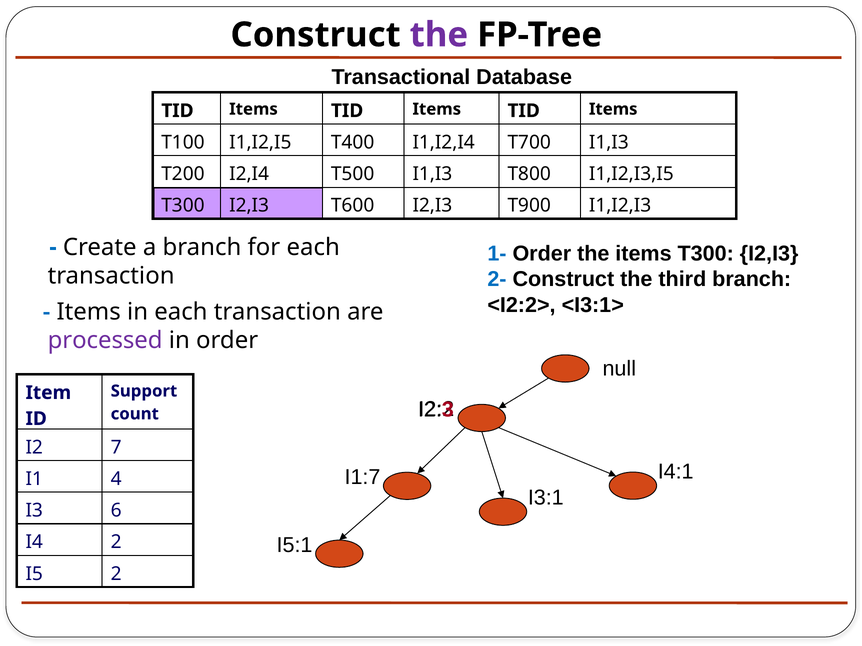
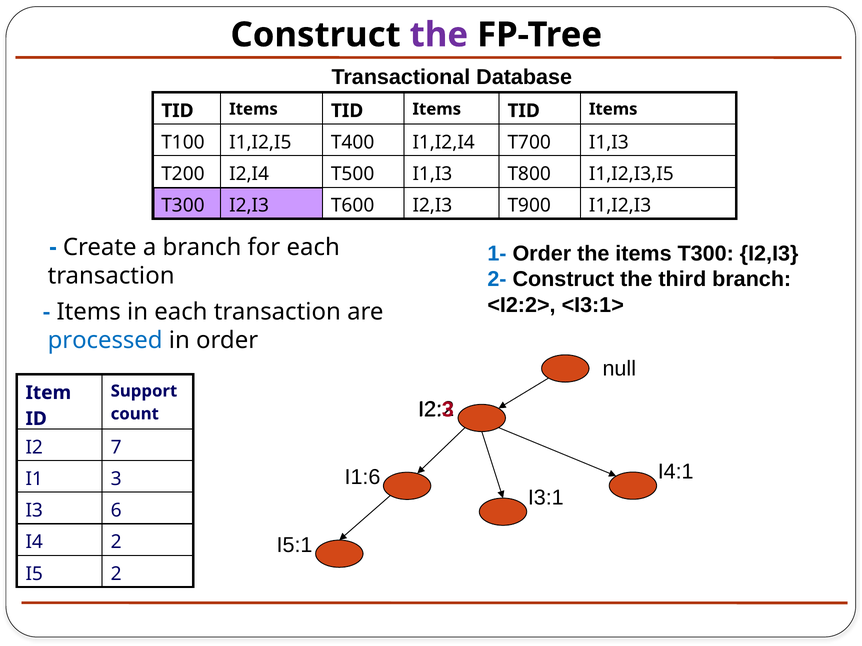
processed colour: purple -> blue
I1:7: I1:7 -> I1:6
4: 4 -> 3
